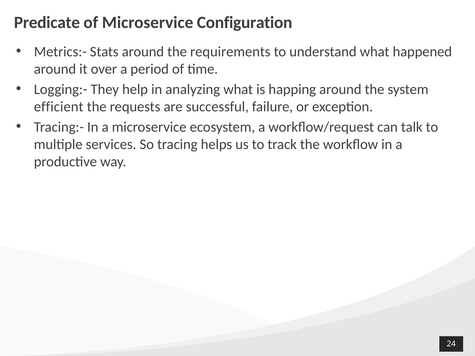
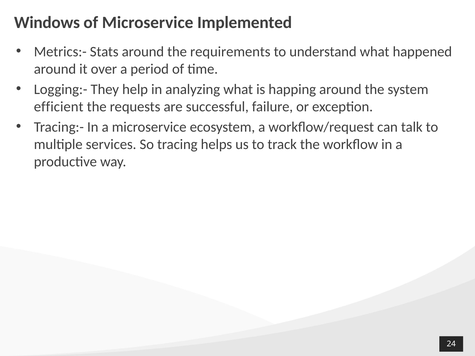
Predicate: Predicate -> Windows
Configuration: Configuration -> Implemented
